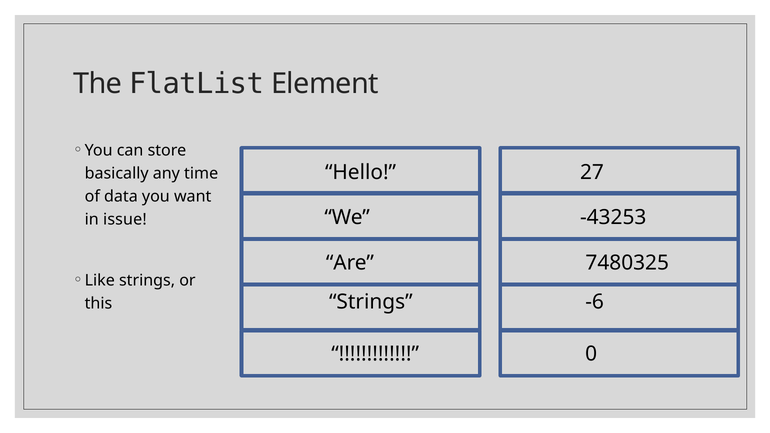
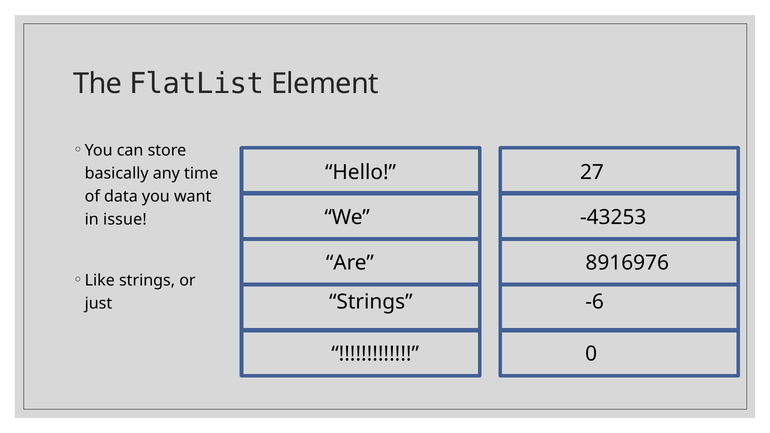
7480325: 7480325 -> 8916976
this: this -> just
